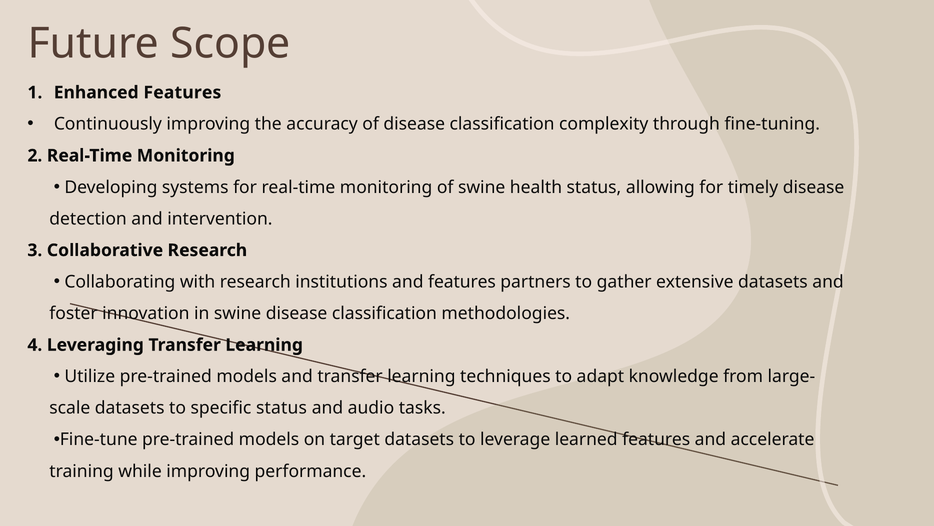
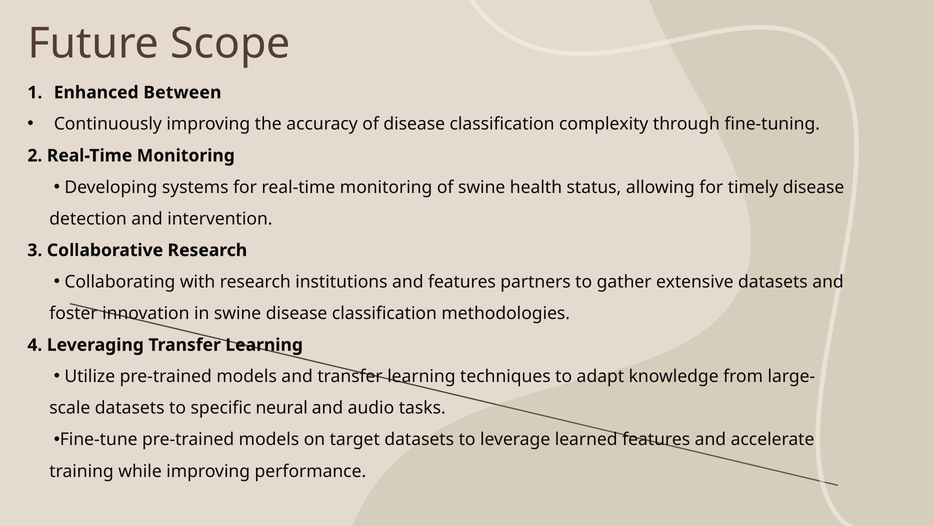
Enhanced Features: Features -> Between
specific status: status -> neural
